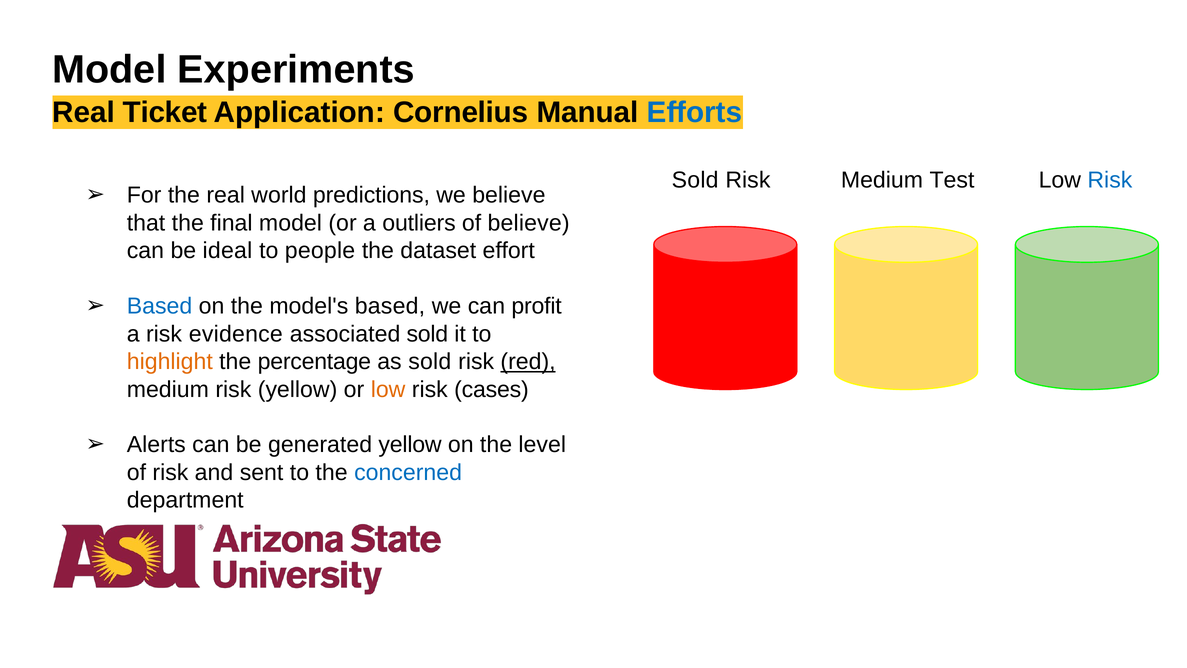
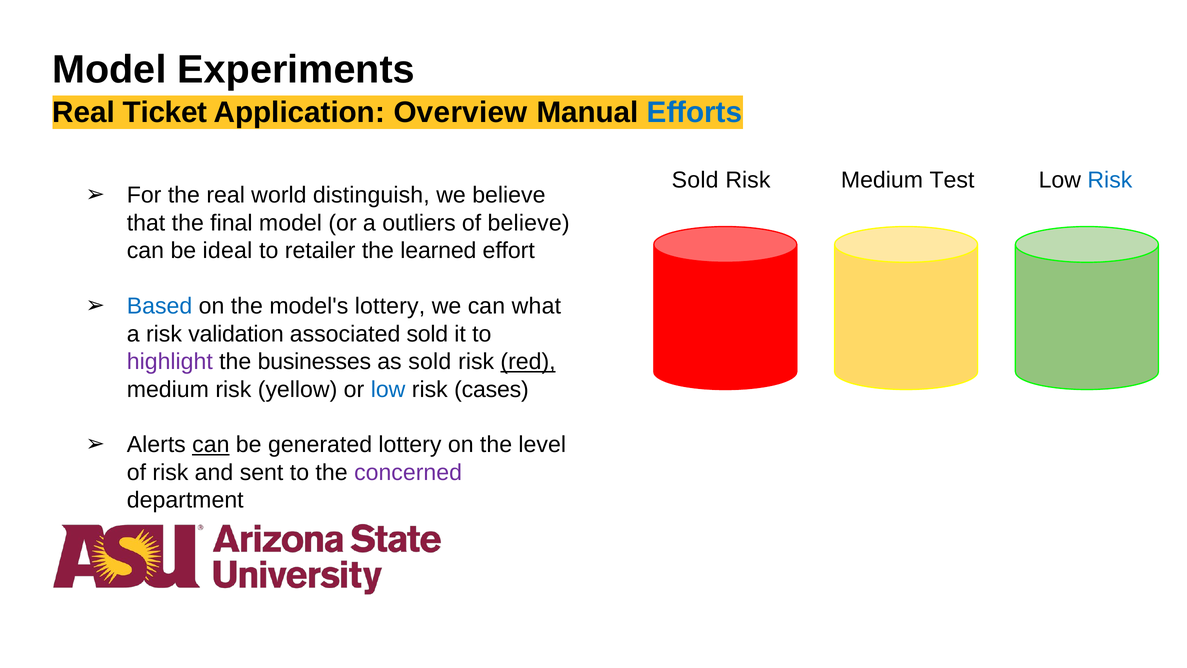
Cornelius: Cornelius -> Overview
predictions: predictions -> distinguish
people: people -> retailer
dataset: dataset -> learned
model's based: based -> lottery
profit: profit -> what
evidence: evidence -> validation
highlight colour: orange -> purple
percentage: percentage -> businesses
low at (388, 389) colour: orange -> blue
can at (211, 445) underline: none -> present
generated yellow: yellow -> lottery
concerned colour: blue -> purple
